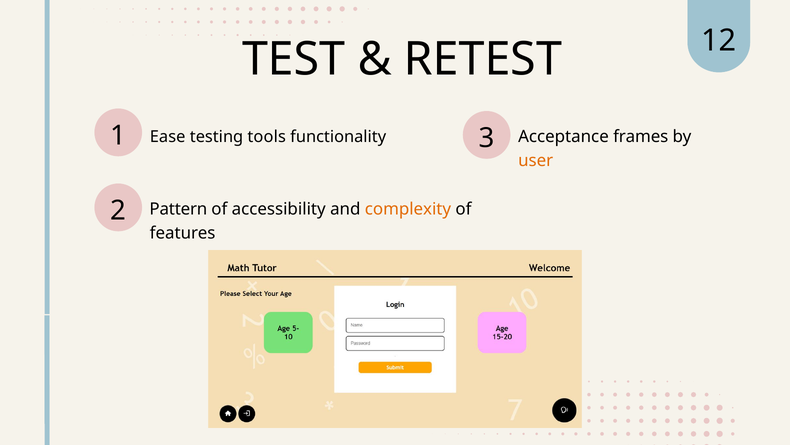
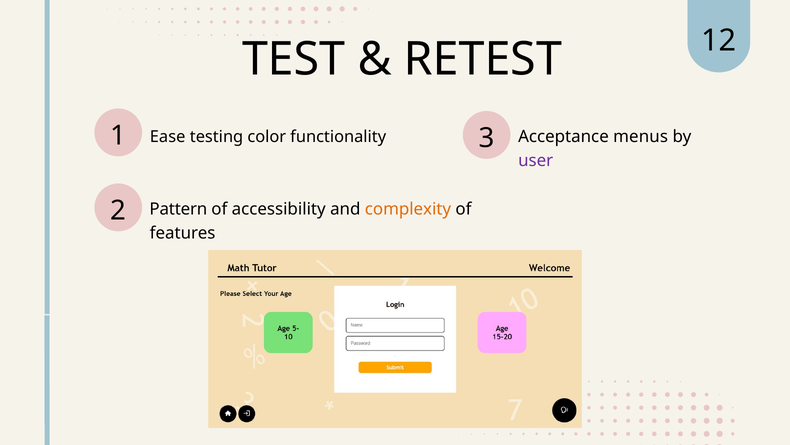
frames: frames -> menus
tools: tools -> color
user colour: orange -> purple
